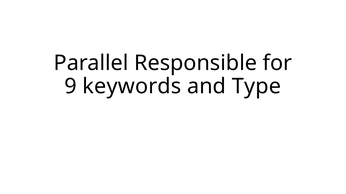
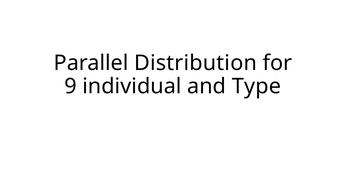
Responsible: Responsible -> Distribution
keywords: keywords -> individual
